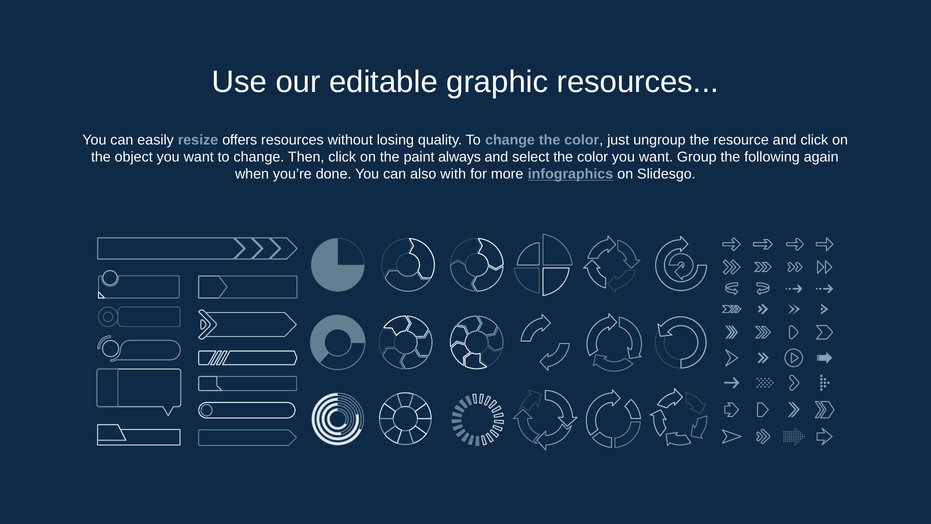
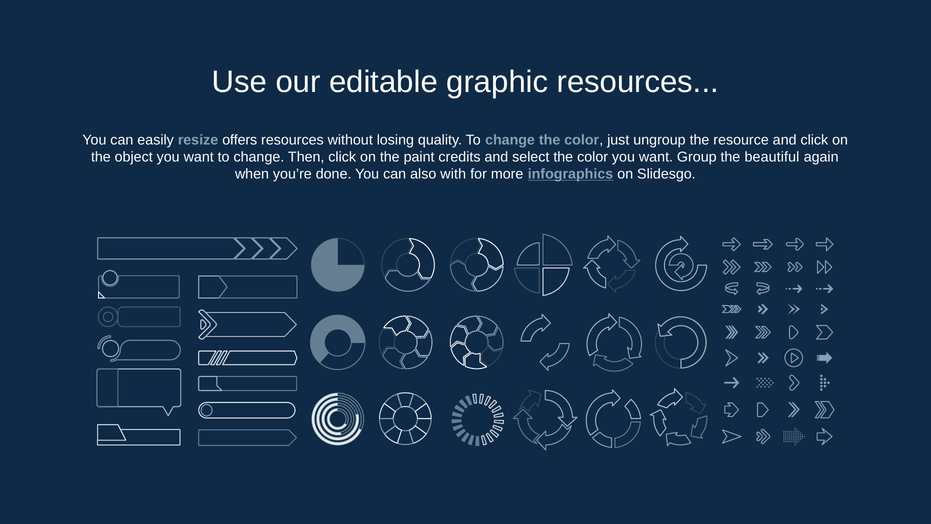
always: always -> credits
following: following -> beautiful
